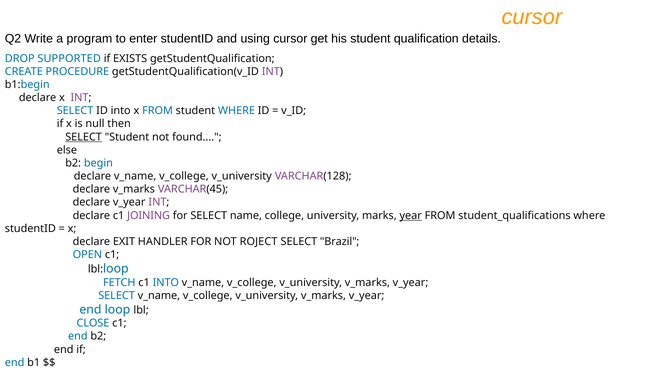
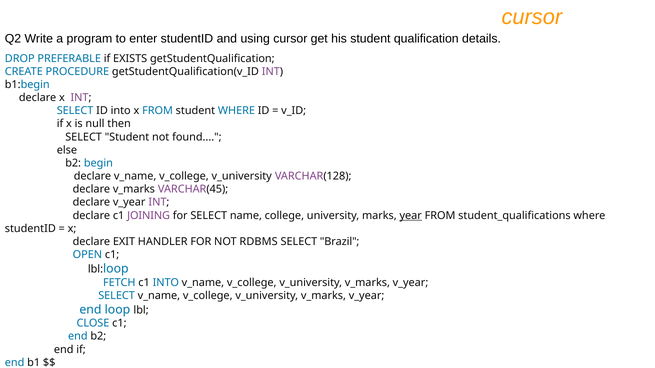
SUPPORTED: SUPPORTED -> PREFERABLE
SELECT at (84, 137) underline: present -> none
ROJECT: ROJECT -> RDBMS
